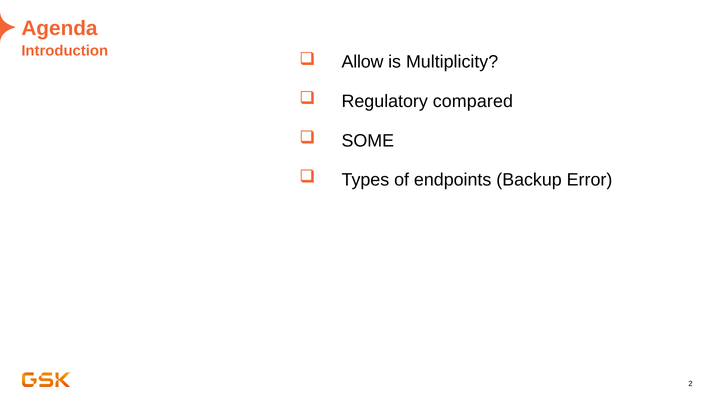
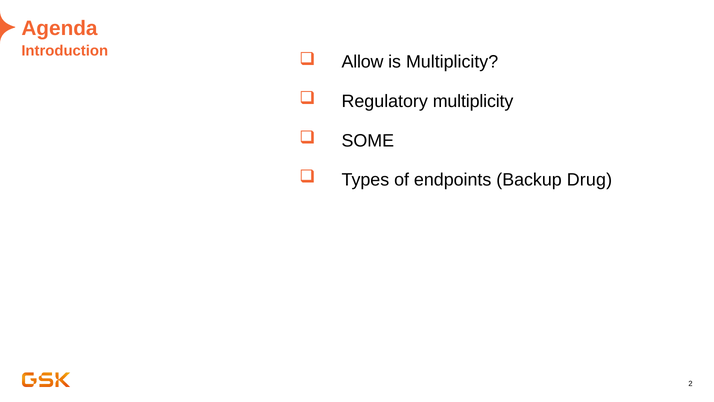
Regulatory compared: compared -> multiplicity
Error: Error -> Drug
